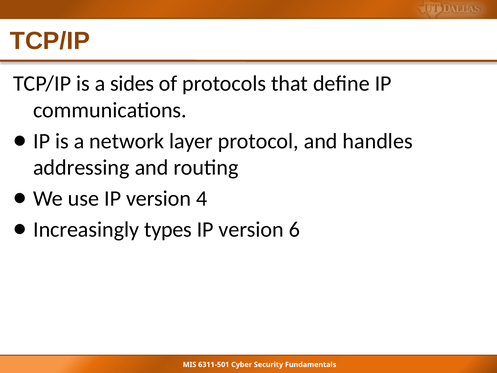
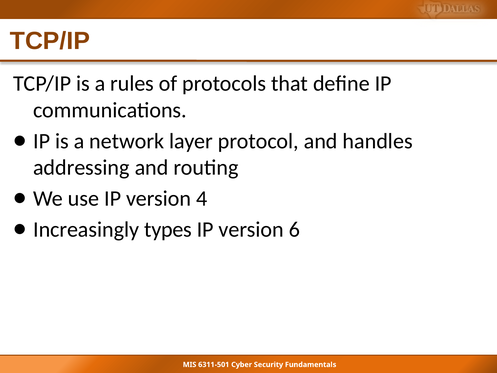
sides: sides -> rules
